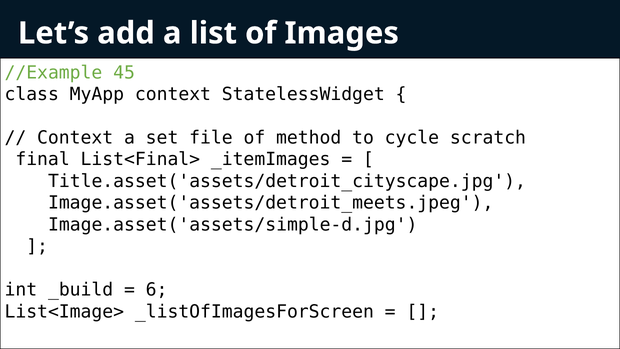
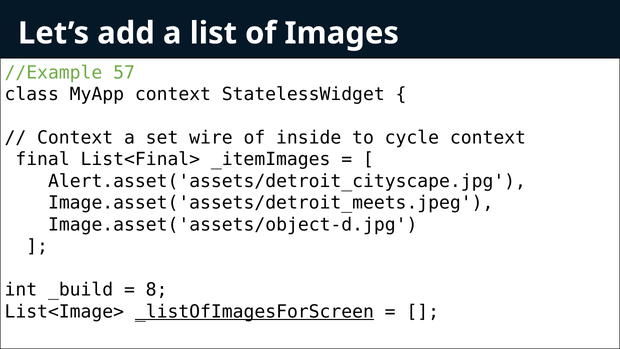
45: 45 -> 57
file: file -> wire
method: method -> inside
cycle scratch: scratch -> context
Title.asset('assets/detroit_cityscape.jpg: Title.asset('assets/detroit_cityscape.jpg -> Alert.asset('assets/detroit_cityscape.jpg
Image.asset('assets/simple-d.jpg: Image.asset('assets/simple-d.jpg -> Image.asset('assets/object-d.jpg
6: 6 -> 8
_listOfImagesForScreen underline: none -> present
